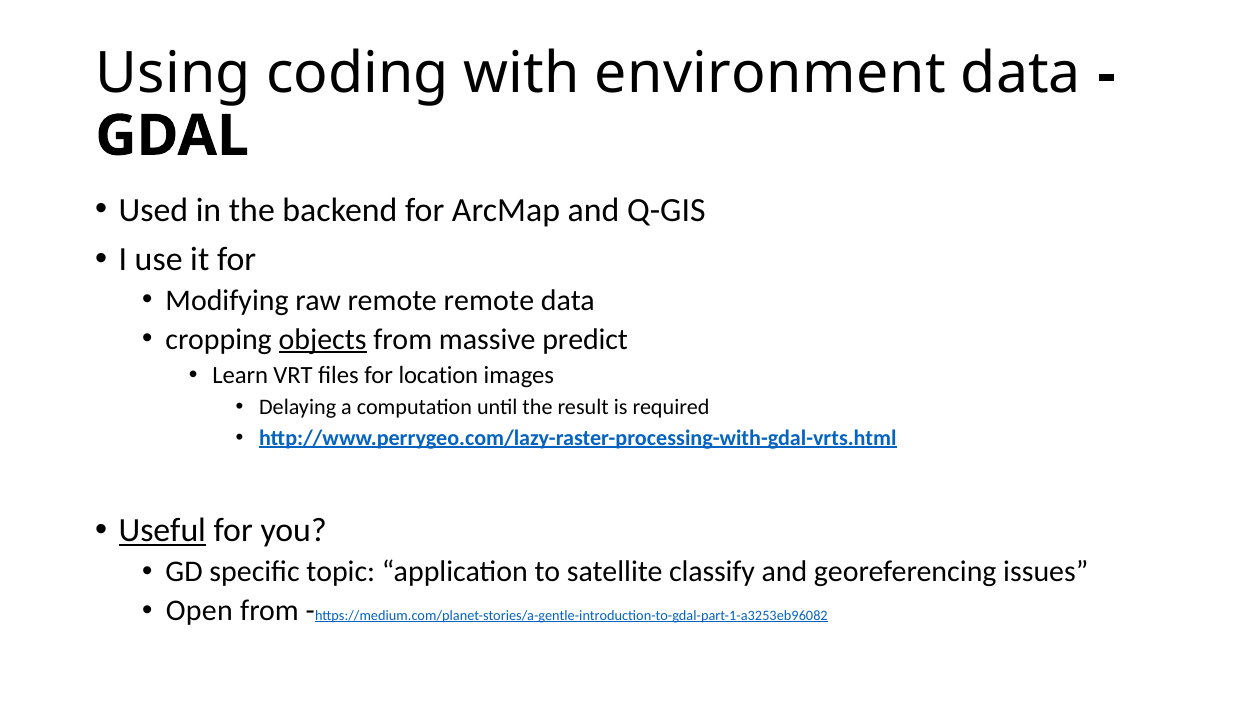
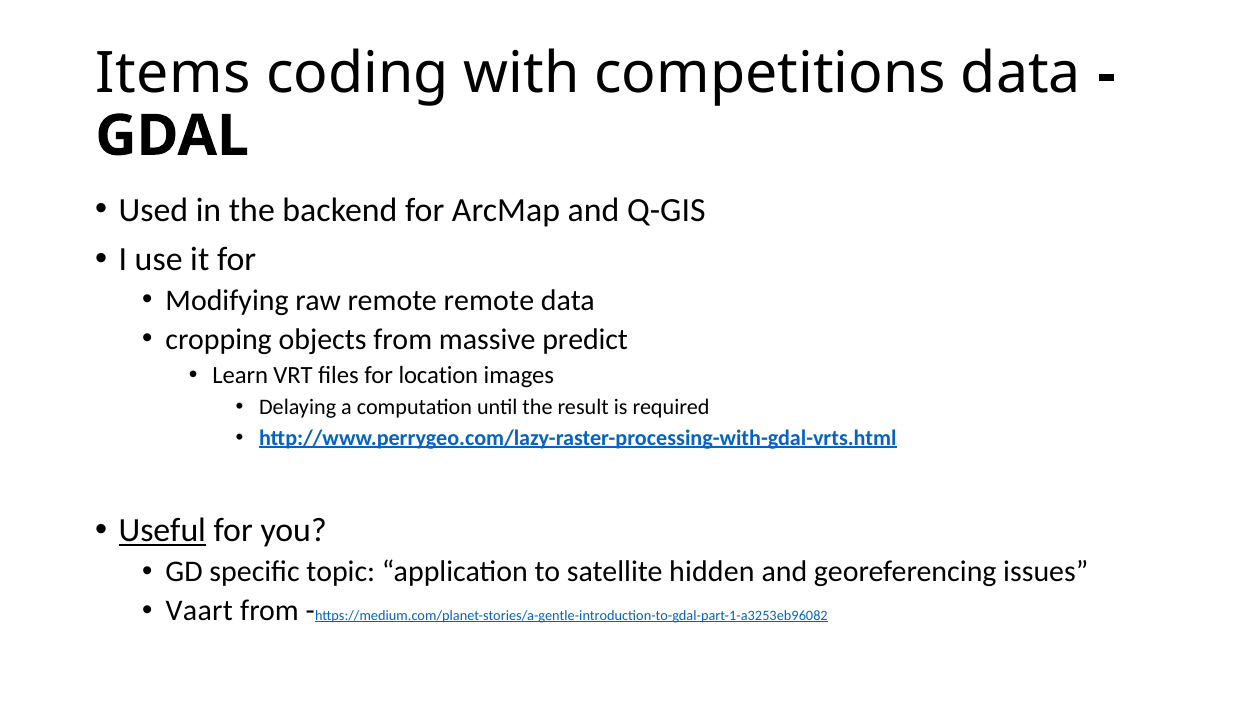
Using: Using -> Items
environment: environment -> competitions
objects underline: present -> none
classify: classify -> hidden
Open: Open -> Vaart
